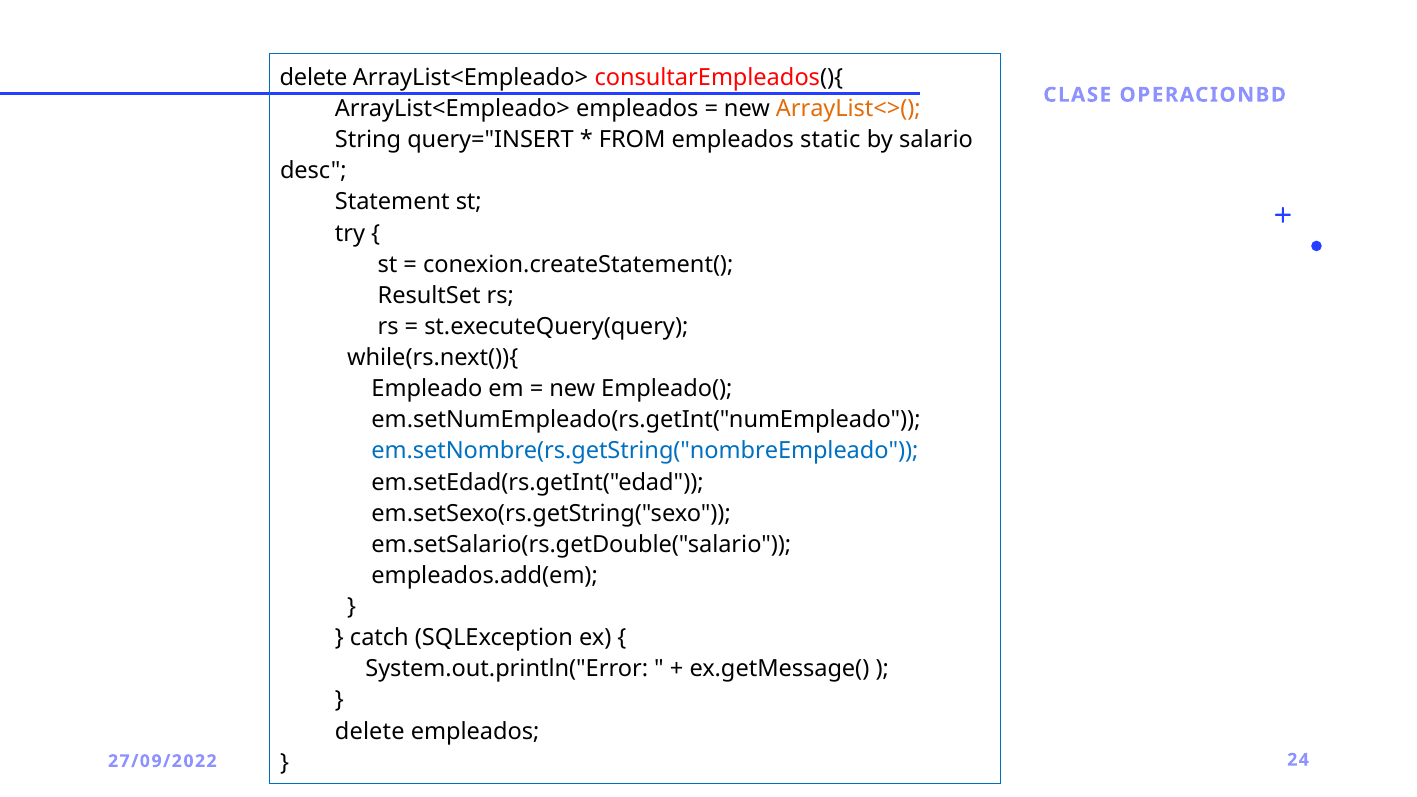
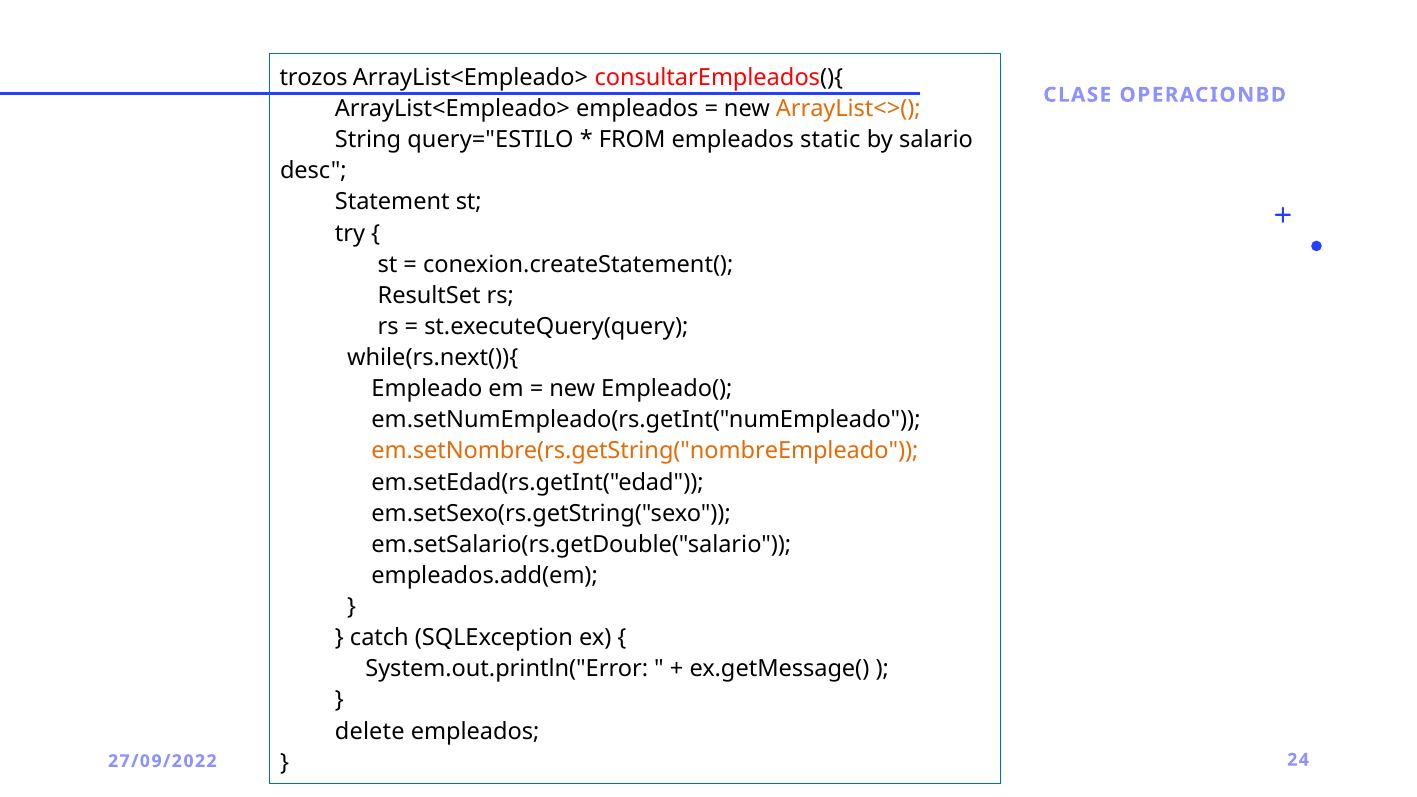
delete at (314, 78): delete -> trozos
query="INSERT: query="INSERT -> query="ESTILO
em.setNombre(rs.getString("nombreEmpleado colour: blue -> orange
